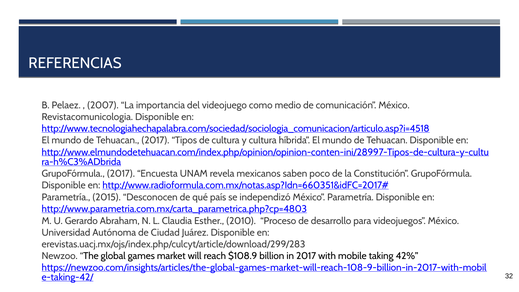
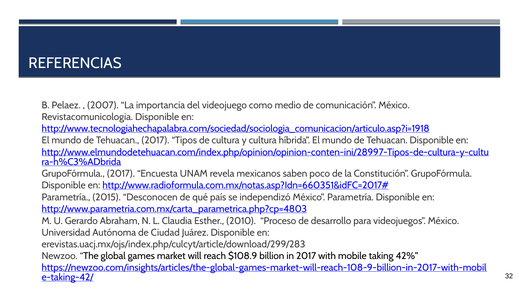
http://www.tecnologiahechapalabra.com/sociedad/sociologia_comunicacion/articulo.asp?i=4518: http://www.tecnologiahechapalabra.com/sociedad/sociologia_comunicacion/articulo.asp?i=4518 -> http://www.tecnologiahechapalabra.com/sociedad/sociologia_comunicacion/articulo.asp?i=1918
